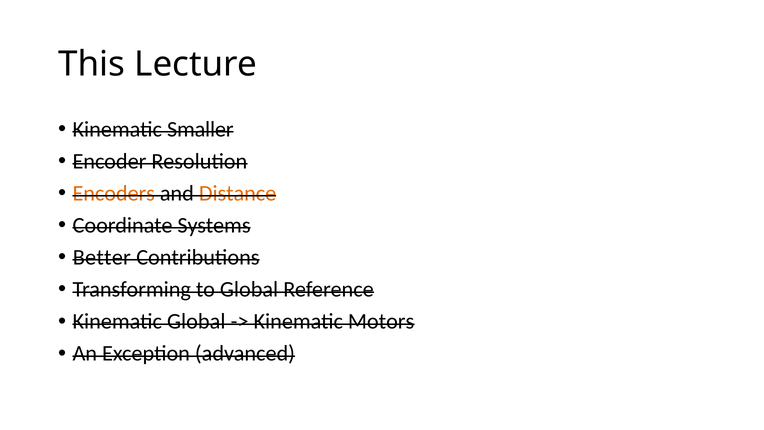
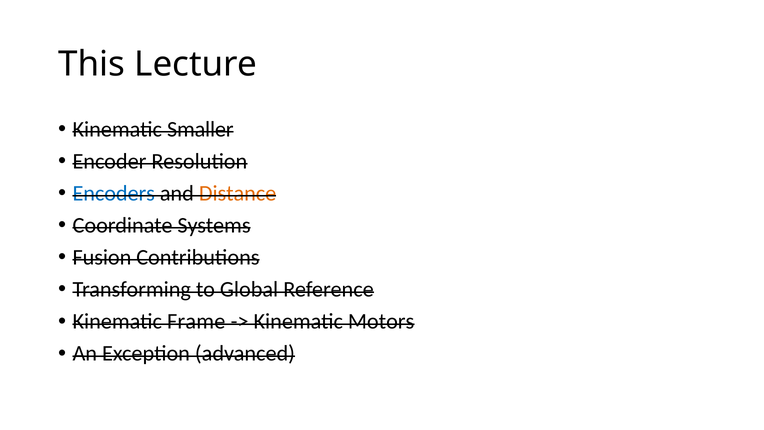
Encoders colour: orange -> blue
Better: Better -> Fusion
Kinematic Global: Global -> Frame
